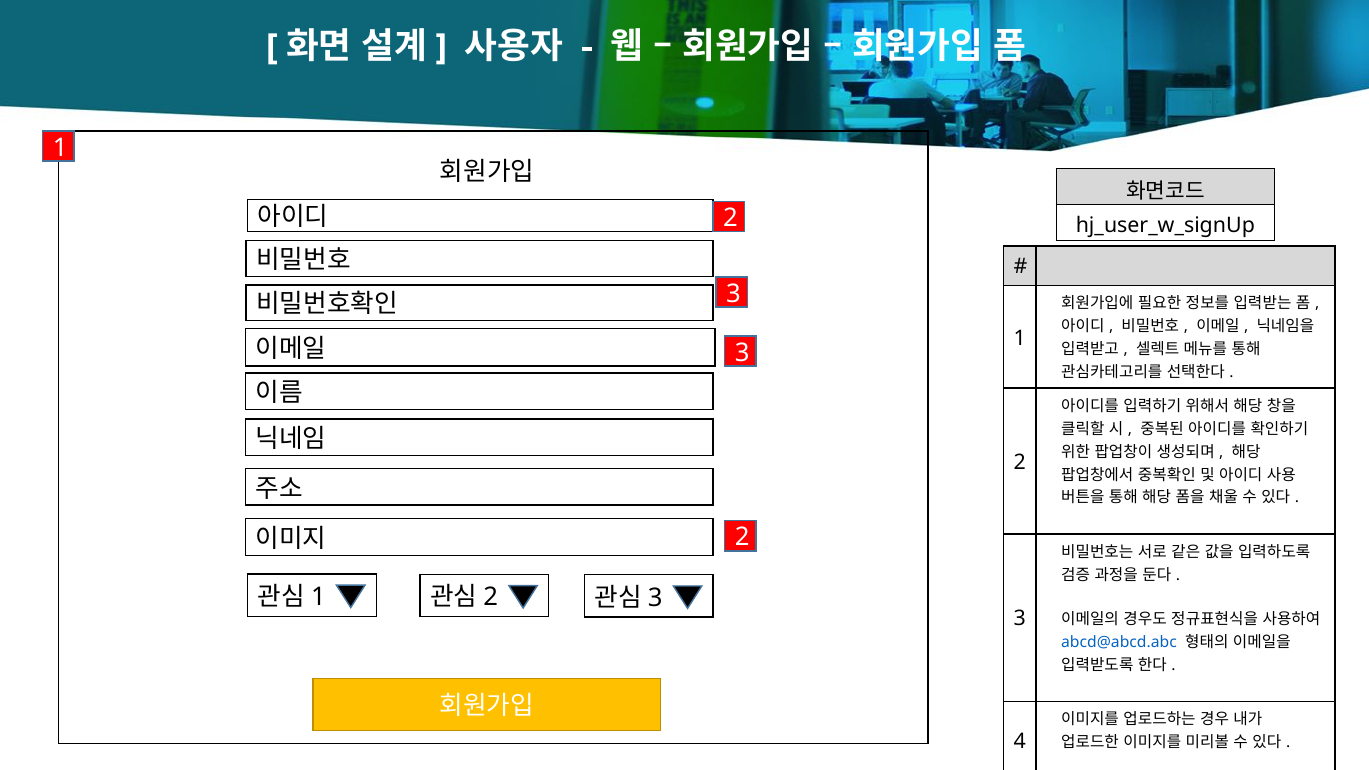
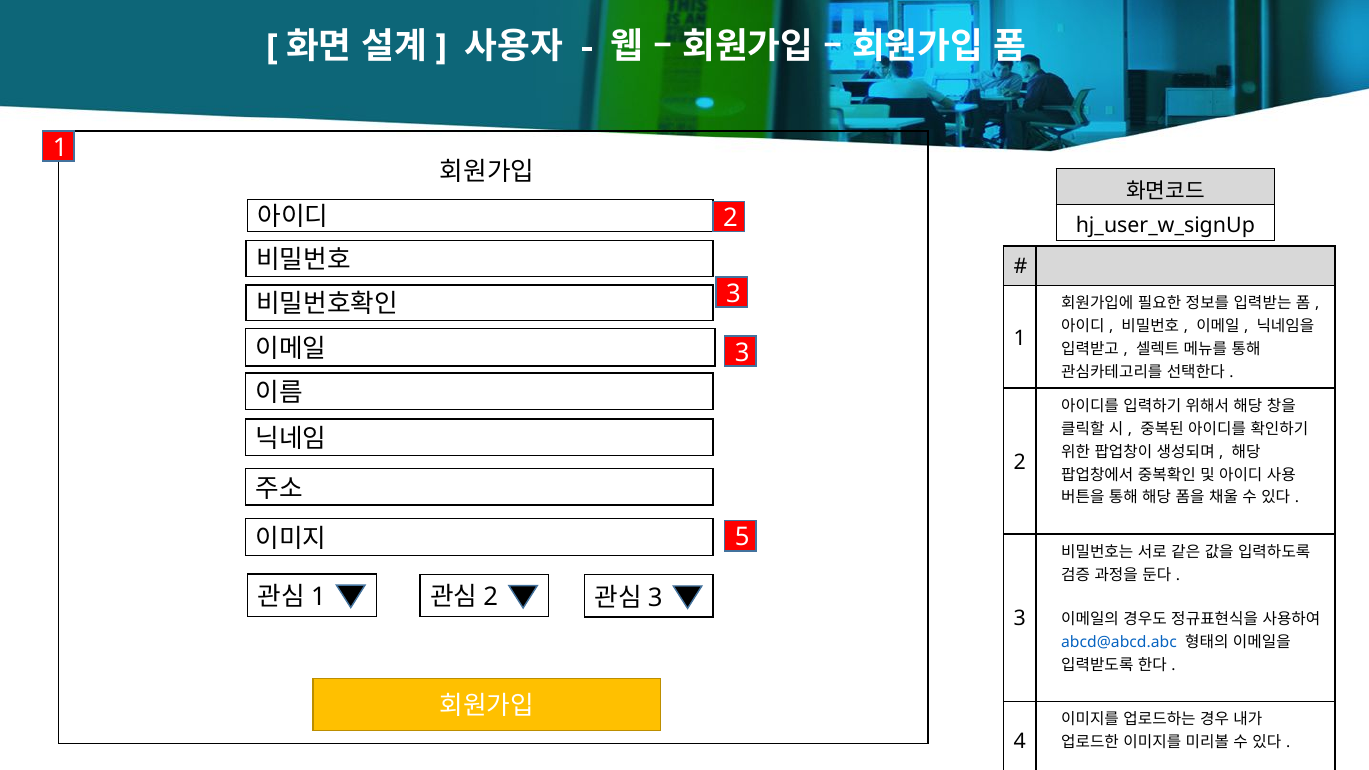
2 at (742, 538): 2 -> 5
